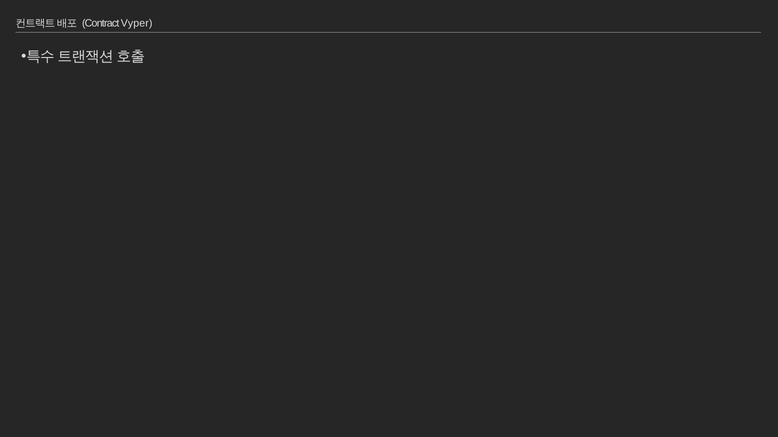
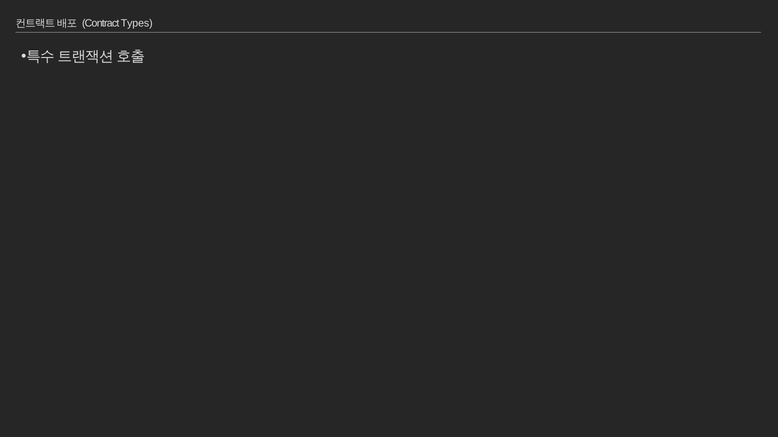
Vyper: Vyper -> Types
